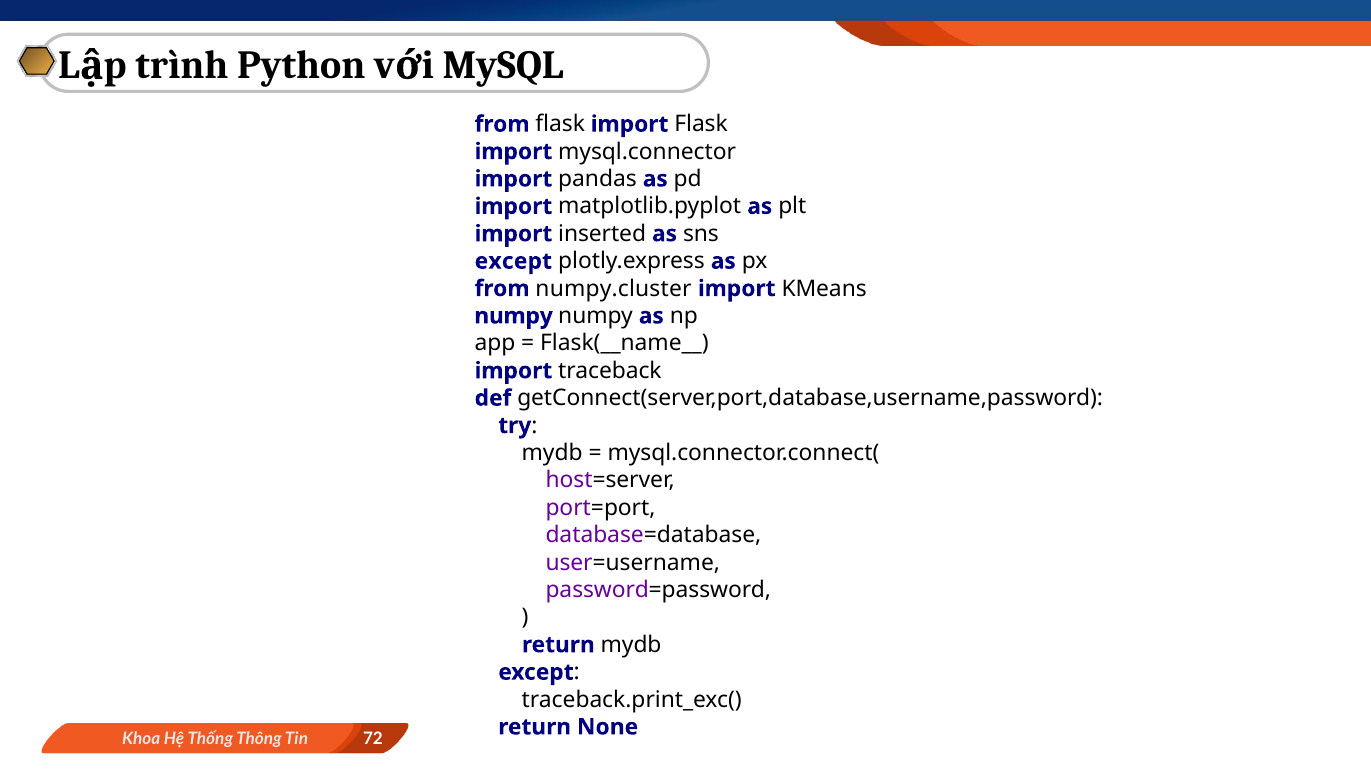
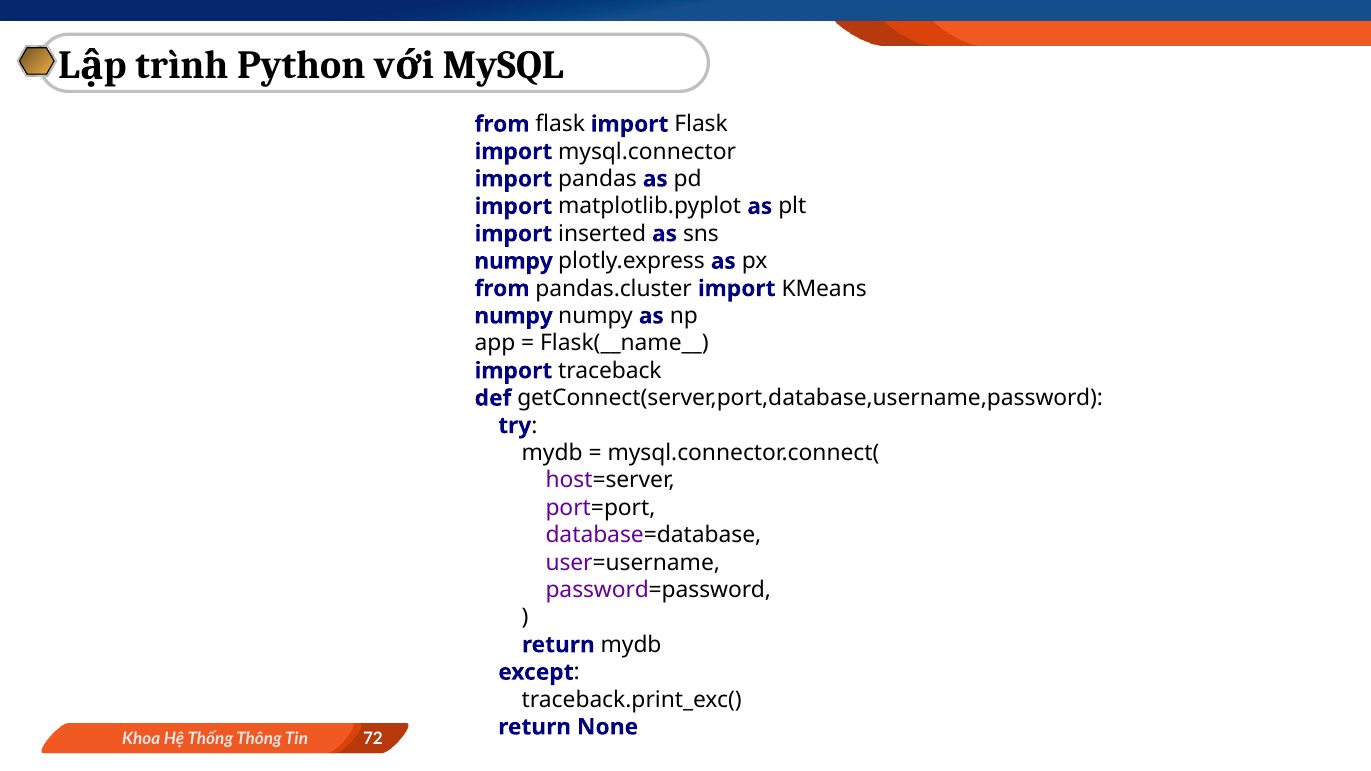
except at (513, 261): except -> numpy
numpy.cluster: numpy.cluster -> pandas.cluster
